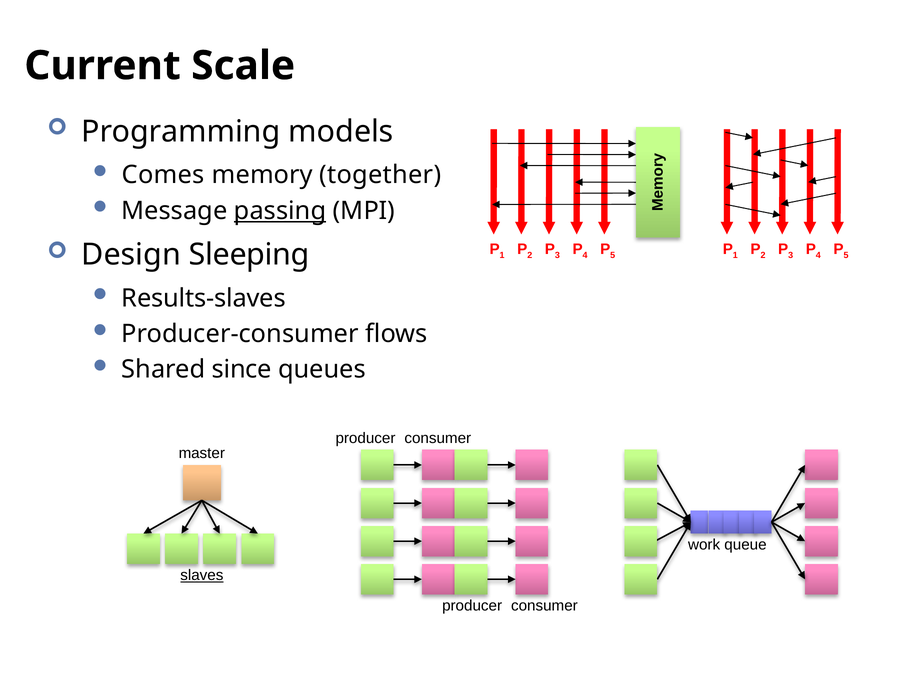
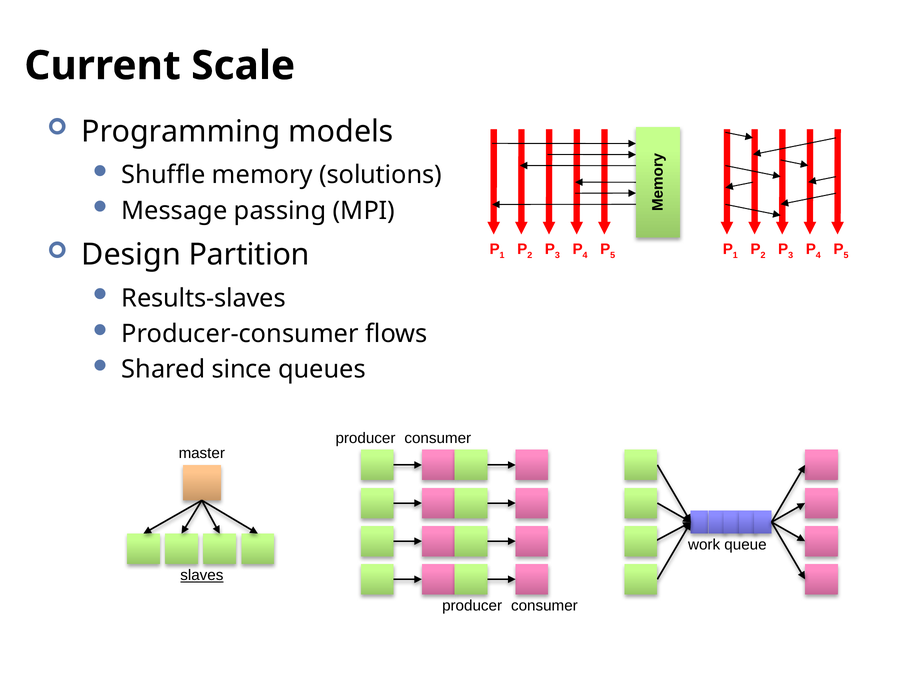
Comes: Comes -> Shuffle
together: together -> solutions
passing at (280, 211) underline: present -> none
Sleeping: Sleeping -> Partition
